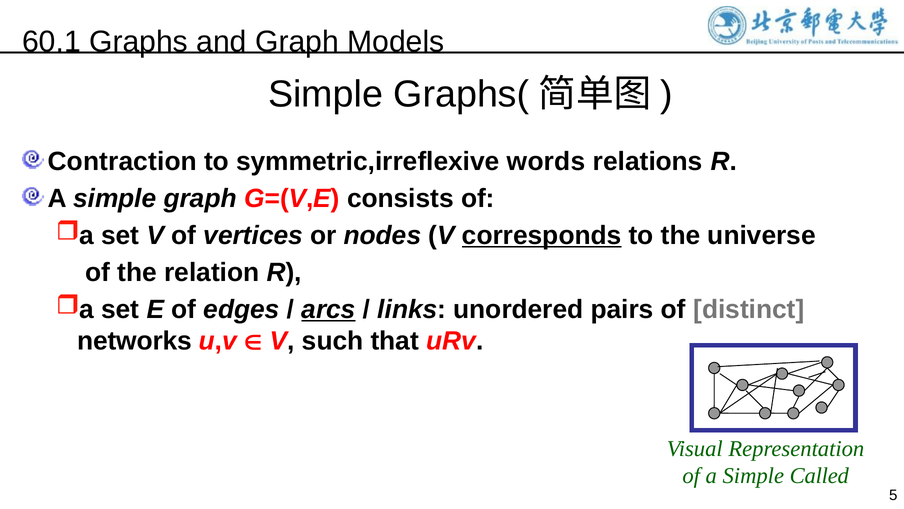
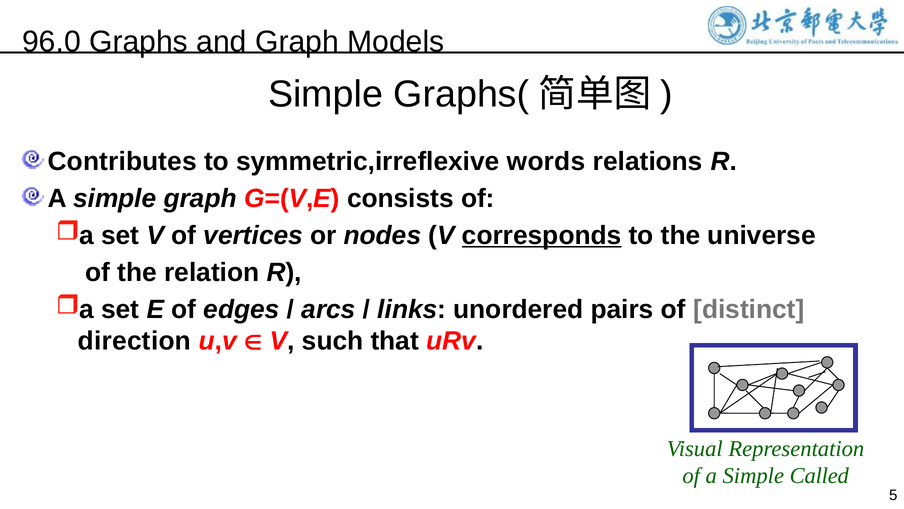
60.1: 60.1 -> 96.0
Contraction: Contraction -> Contributes
arcs underline: present -> none
networks: networks -> direction
